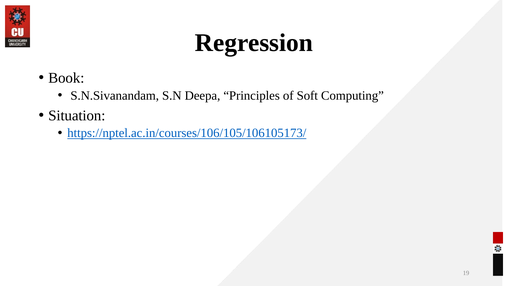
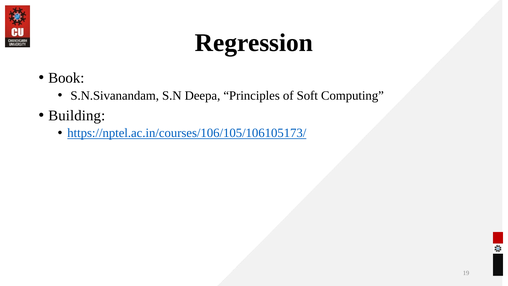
Situation: Situation -> Building
